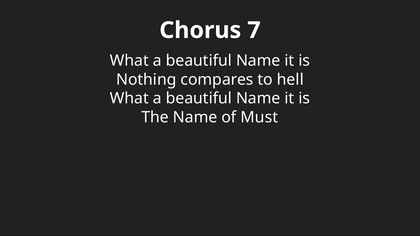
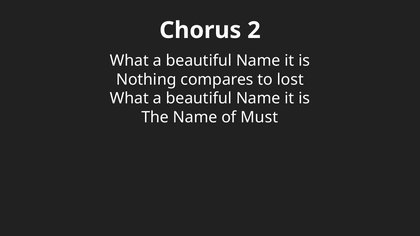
7: 7 -> 2
hell: hell -> lost
